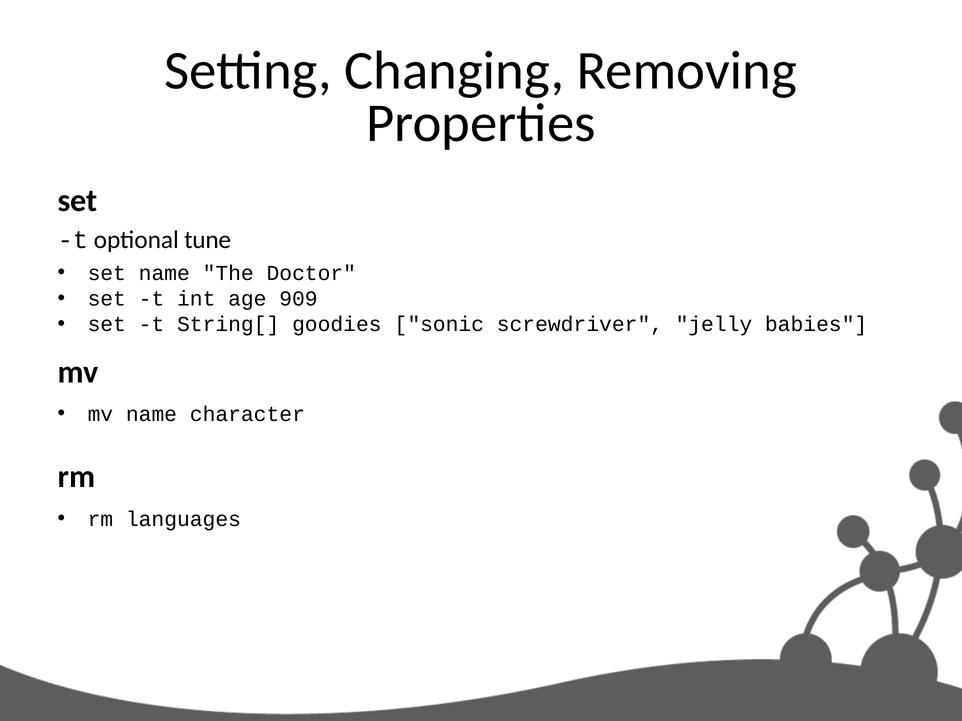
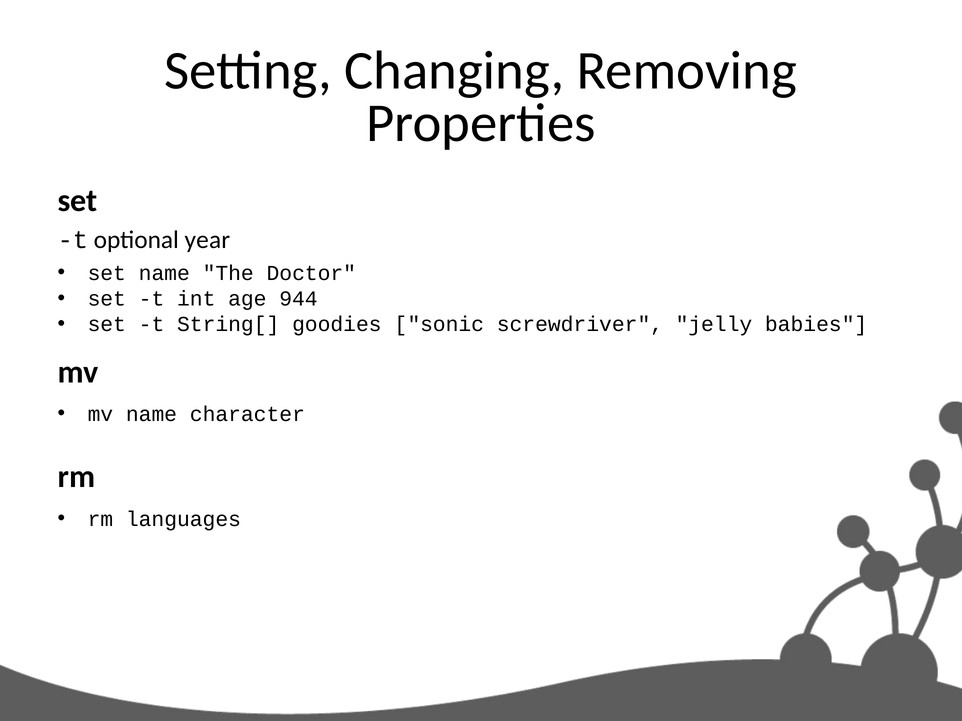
tune: tune -> year
909: 909 -> 944
